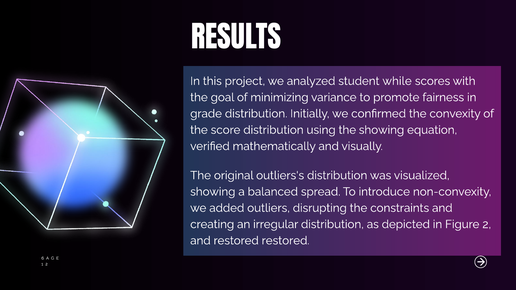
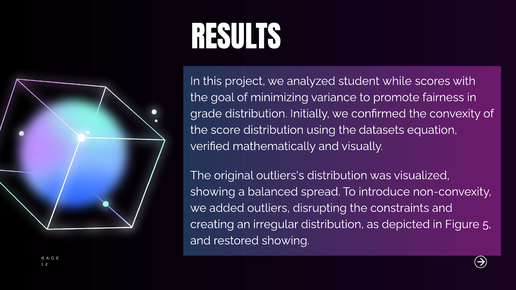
the showing: showing -> datasets
Figure 2: 2 -> 5
restored restored: restored -> showing
